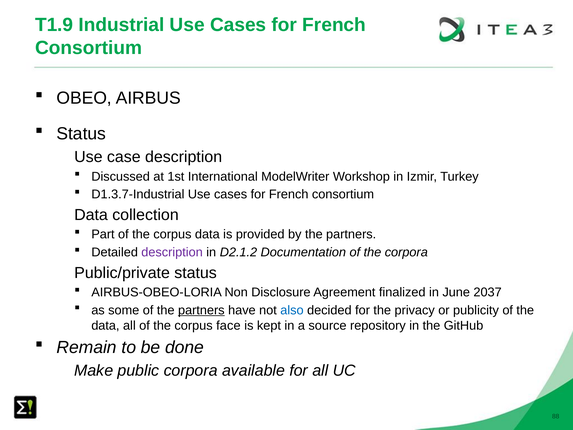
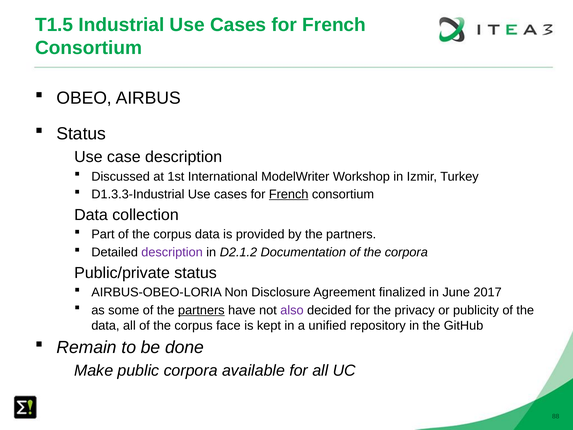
T1.9: T1.9 -> T1.5
D1.3.7-Industrial: D1.3.7-Industrial -> D1.3.3-Industrial
French at (289, 194) underline: none -> present
2037: 2037 -> 2017
also colour: blue -> purple
source: source -> unified
